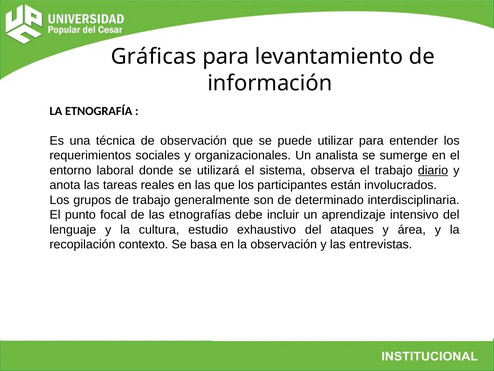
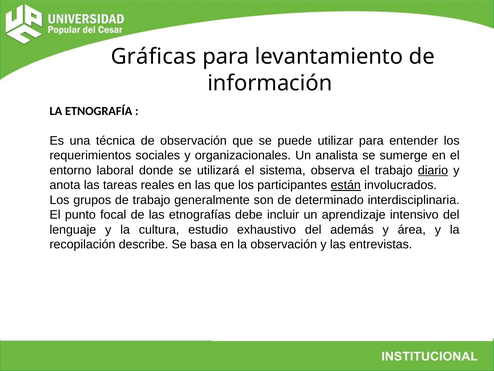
están underline: none -> present
ataques: ataques -> además
contexto: contexto -> describe
